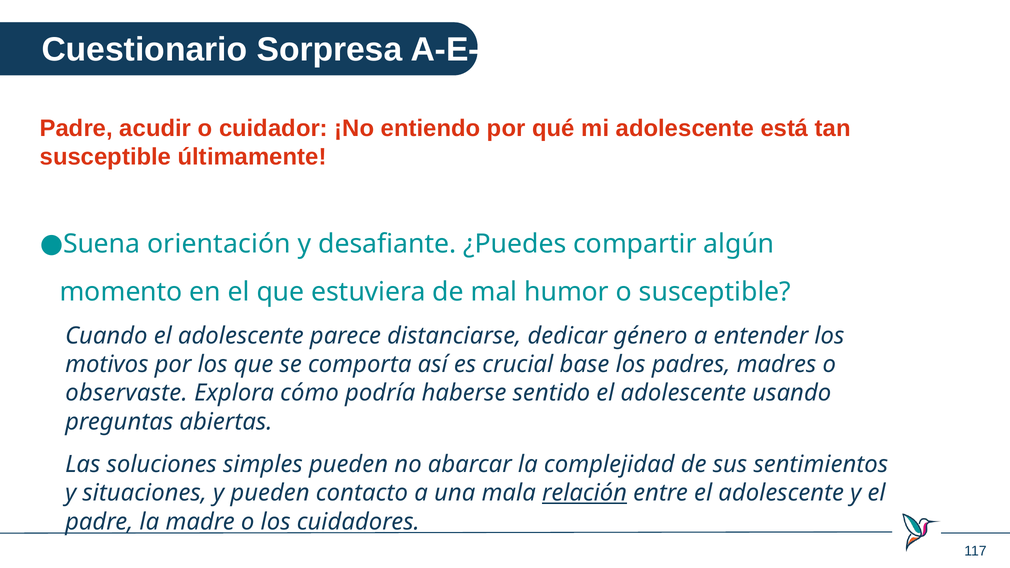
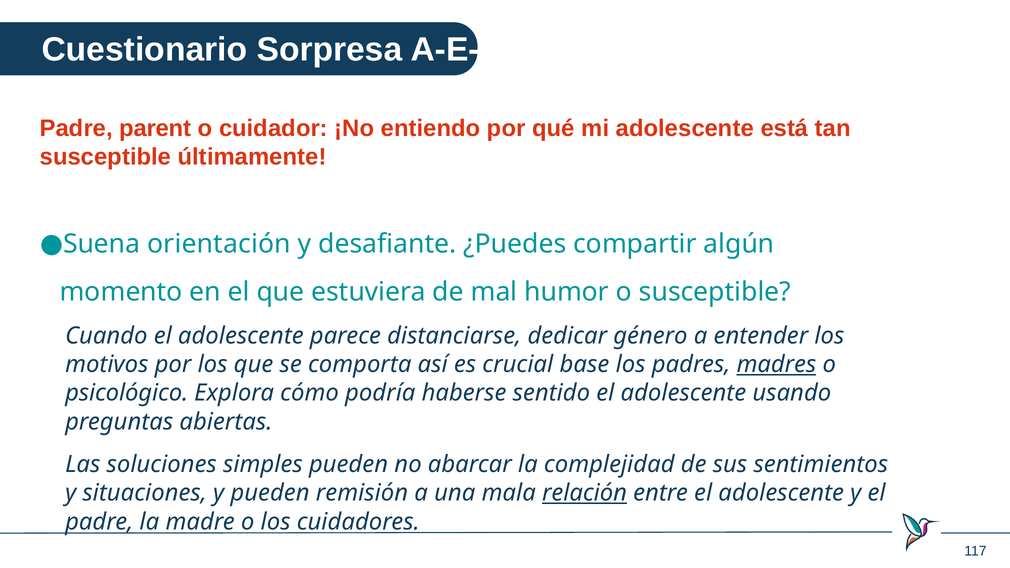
acudir: acudir -> parent
madres underline: none -> present
observaste: observaste -> psicológico
contacto: contacto -> remisión
